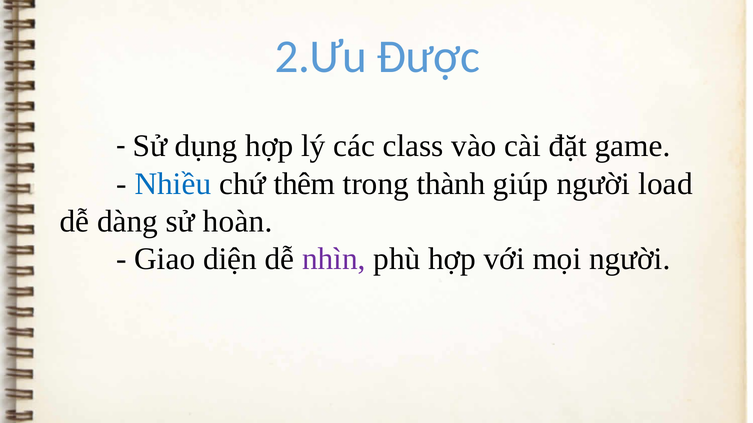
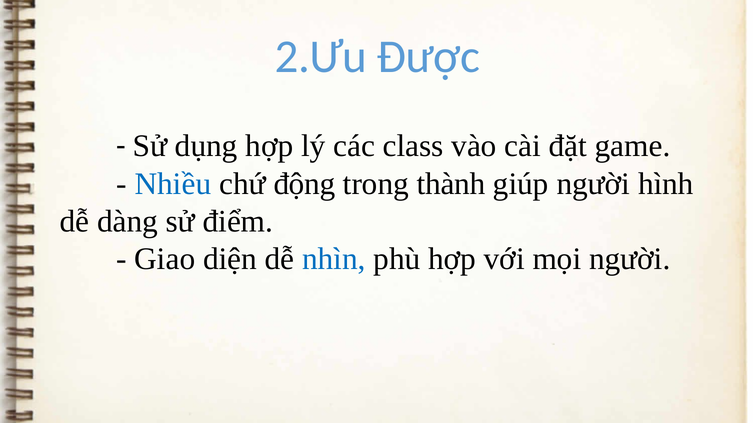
thêm: thêm -> động
load: load -> hình
hoàn: hoàn -> điểm
nhìn colour: purple -> blue
